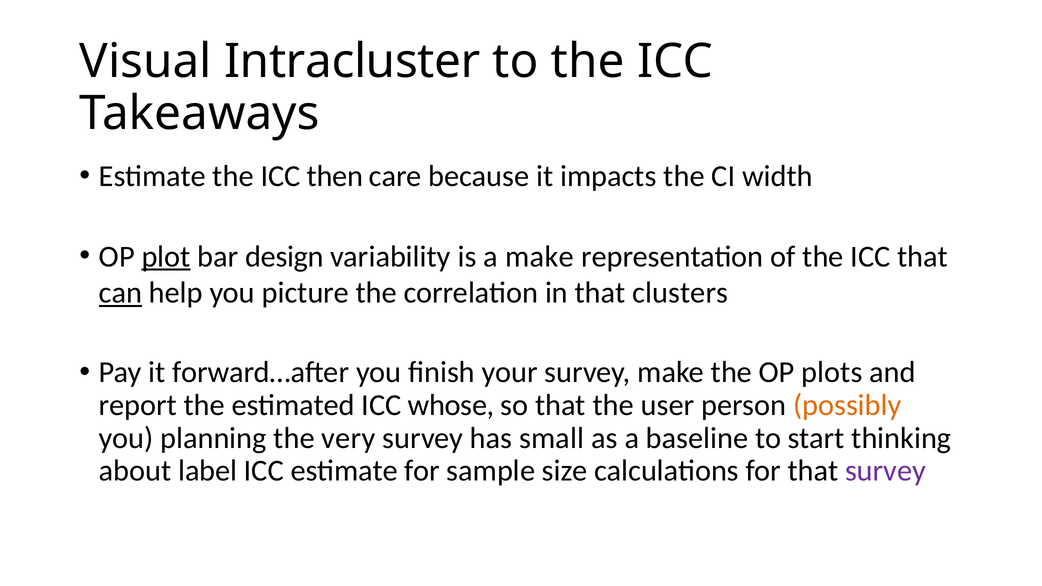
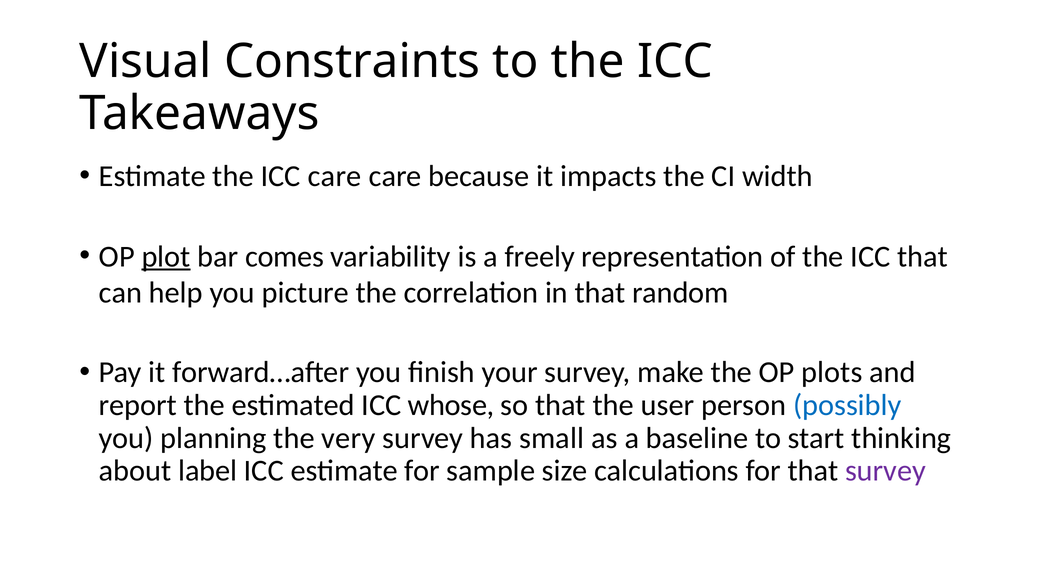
Intracluster: Intracluster -> Constraints
ICC then: then -> care
design: design -> comes
a make: make -> freely
can underline: present -> none
clusters: clusters -> random
possibly colour: orange -> blue
